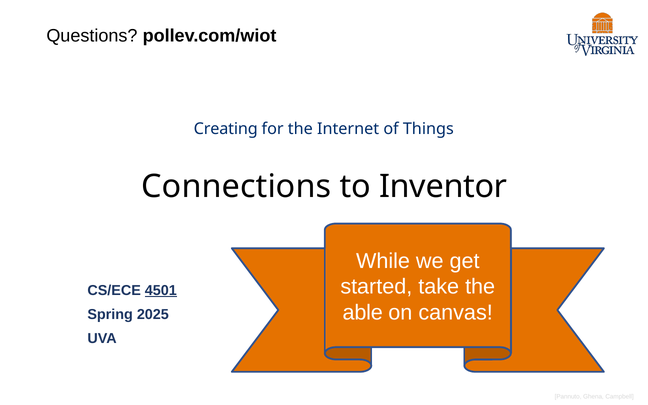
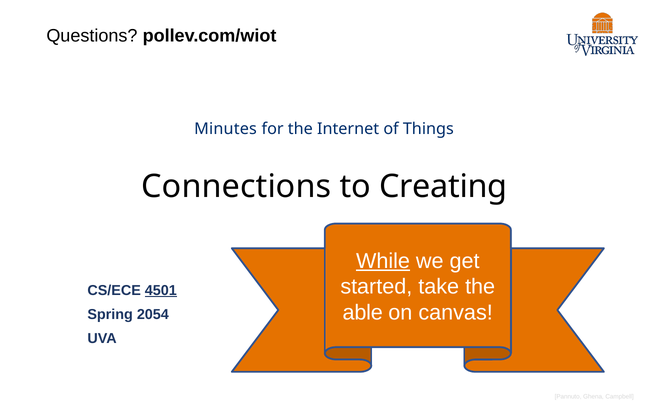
Creating: Creating -> Minutes
Inventor: Inventor -> Creating
While underline: none -> present
2025: 2025 -> 2054
